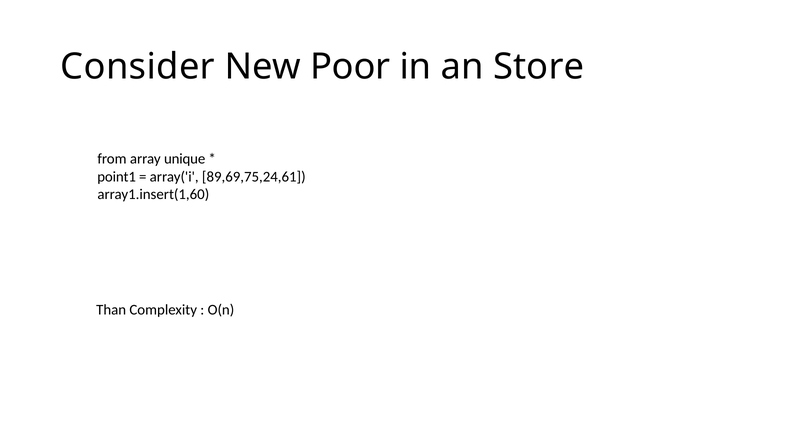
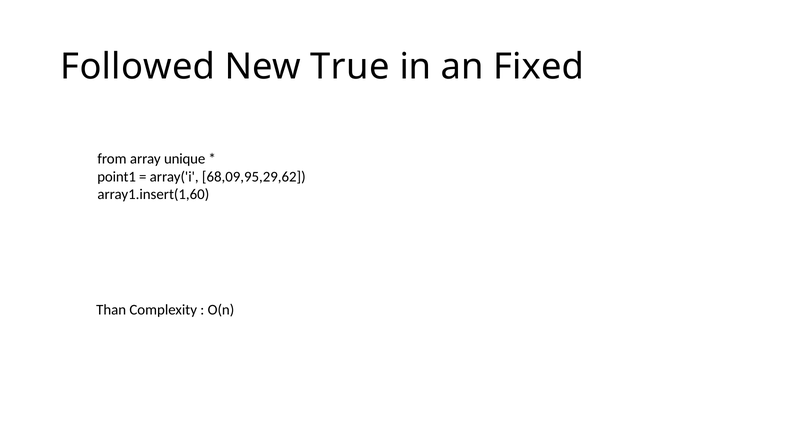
Consider: Consider -> Followed
Poor: Poor -> True
Store: Store -> Fixed
89,69,75,24,61: 89,69,75,24,61 -> 68,09,95,29,62
